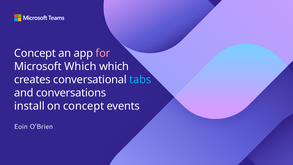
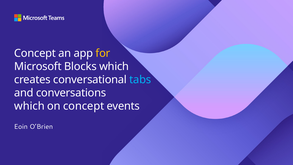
for colour: pink -> yellow
Microsoft Which: Which -> Blocks
install at (29, 106): install -> which
